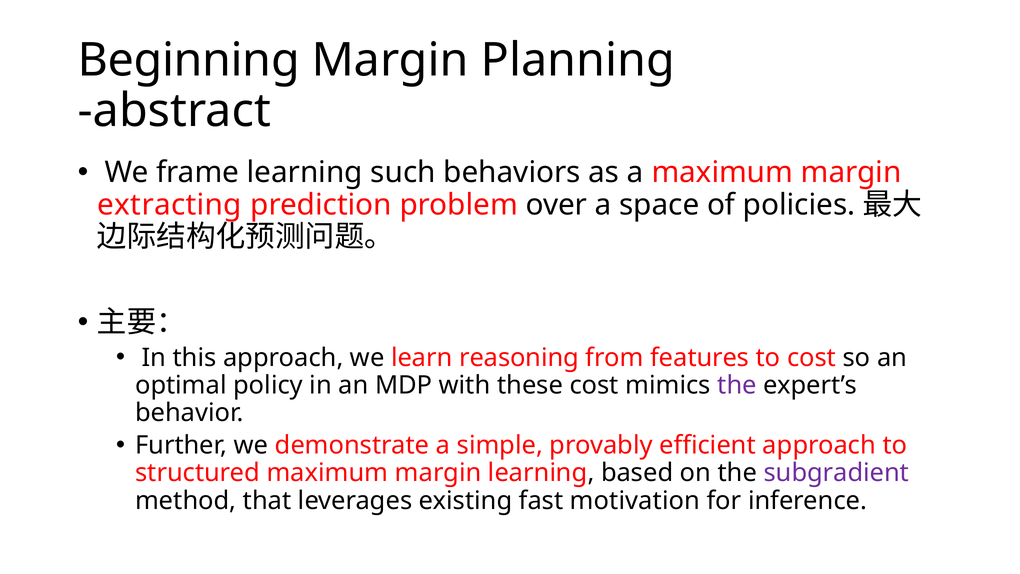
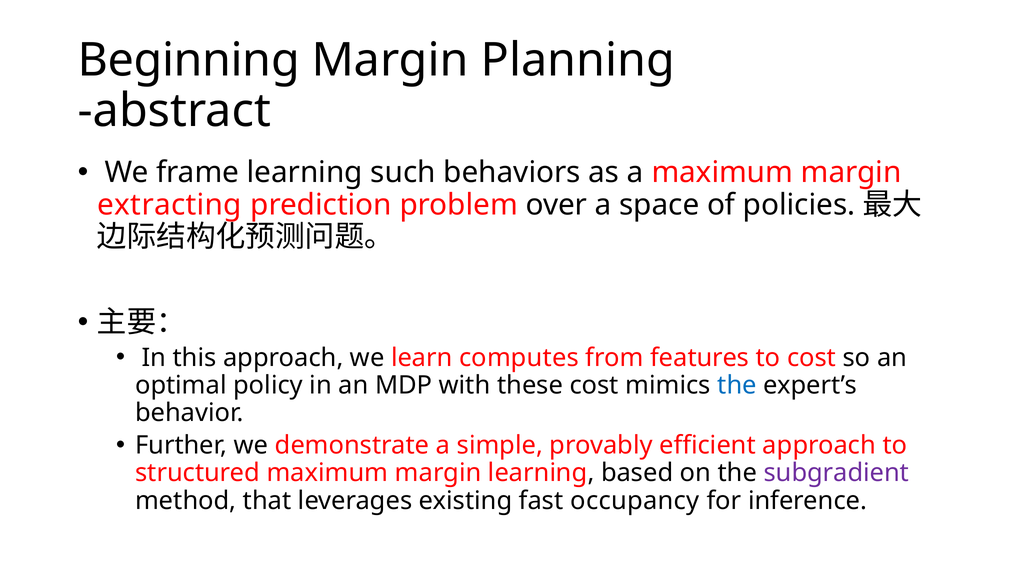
reasoning: reasoning -> computes
the at (737, 385) colour: purple -> blue
motivation: motivation -> occupancy
